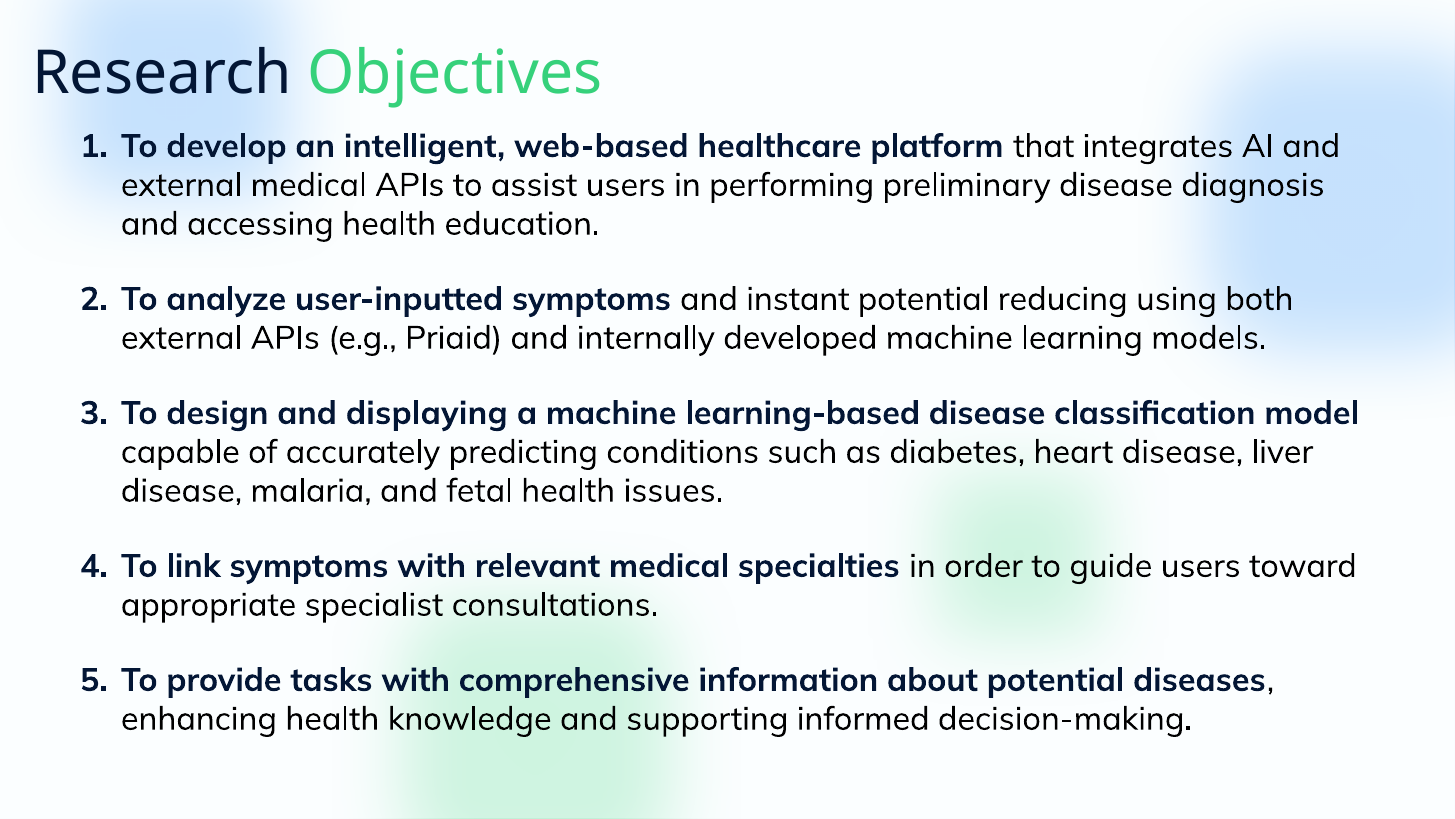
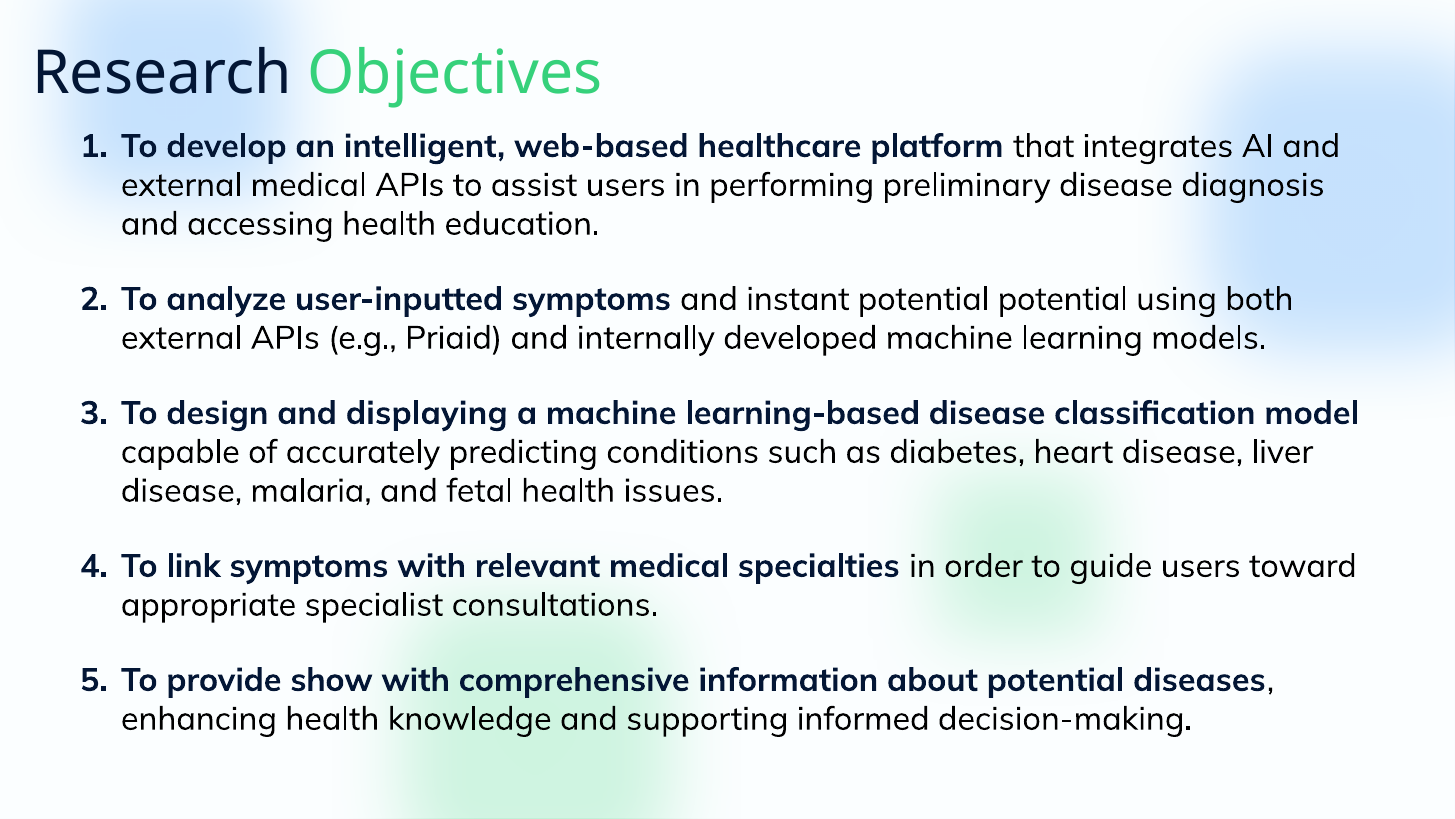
potential reducing: reducing -> potential
tasks: tasks -> show
